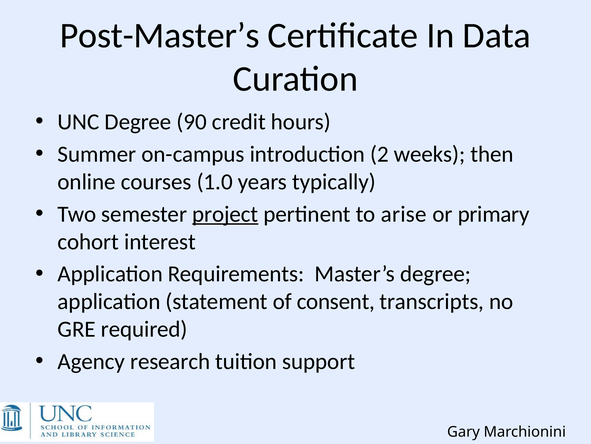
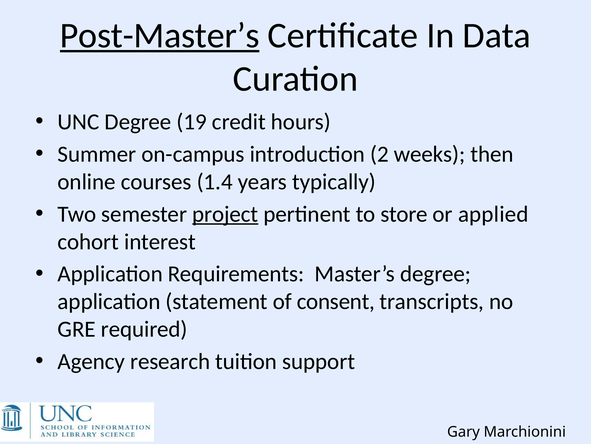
Post-Master’s underline: none -> present
90: 90 -> 19
1.0: 1.0 -> 1.4
arise: arise -> store
primary: primary -> applied
